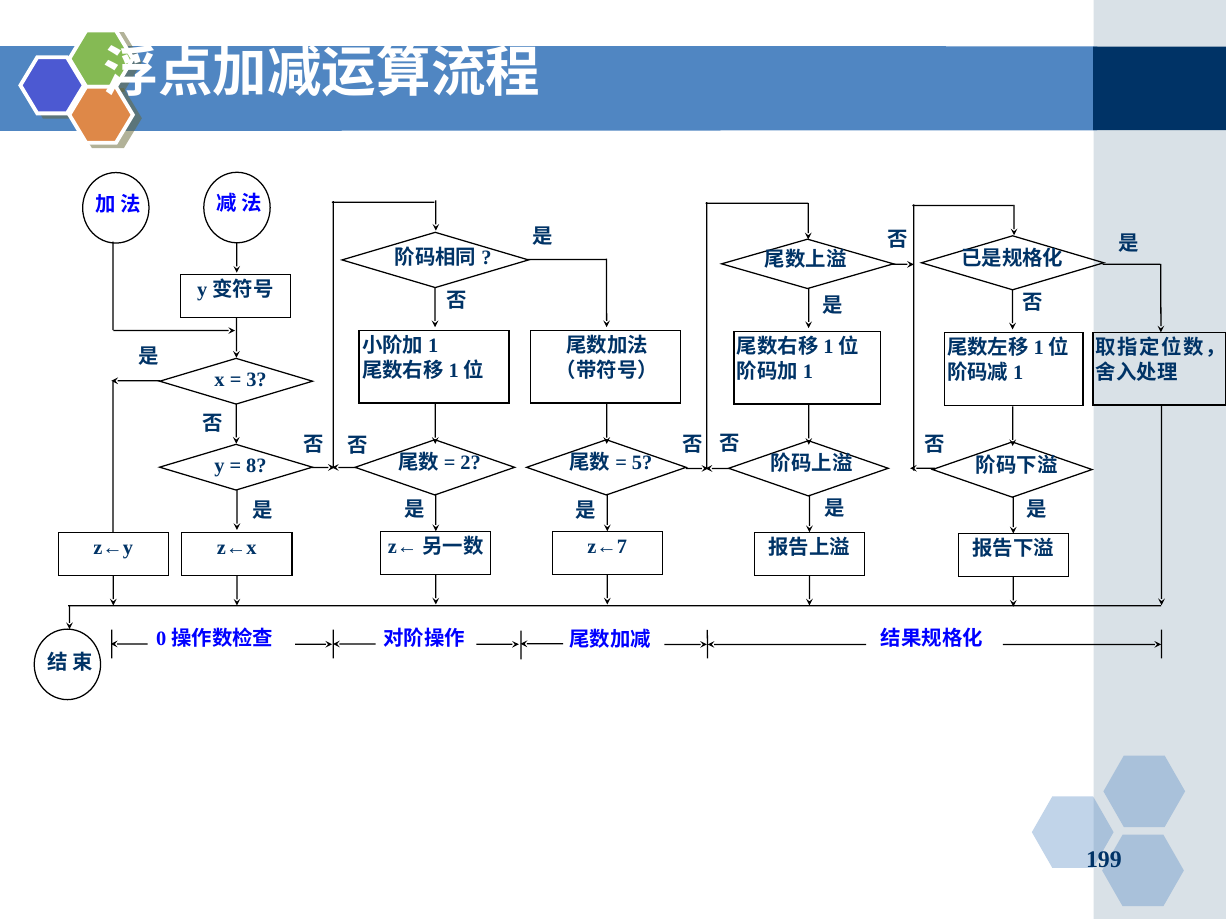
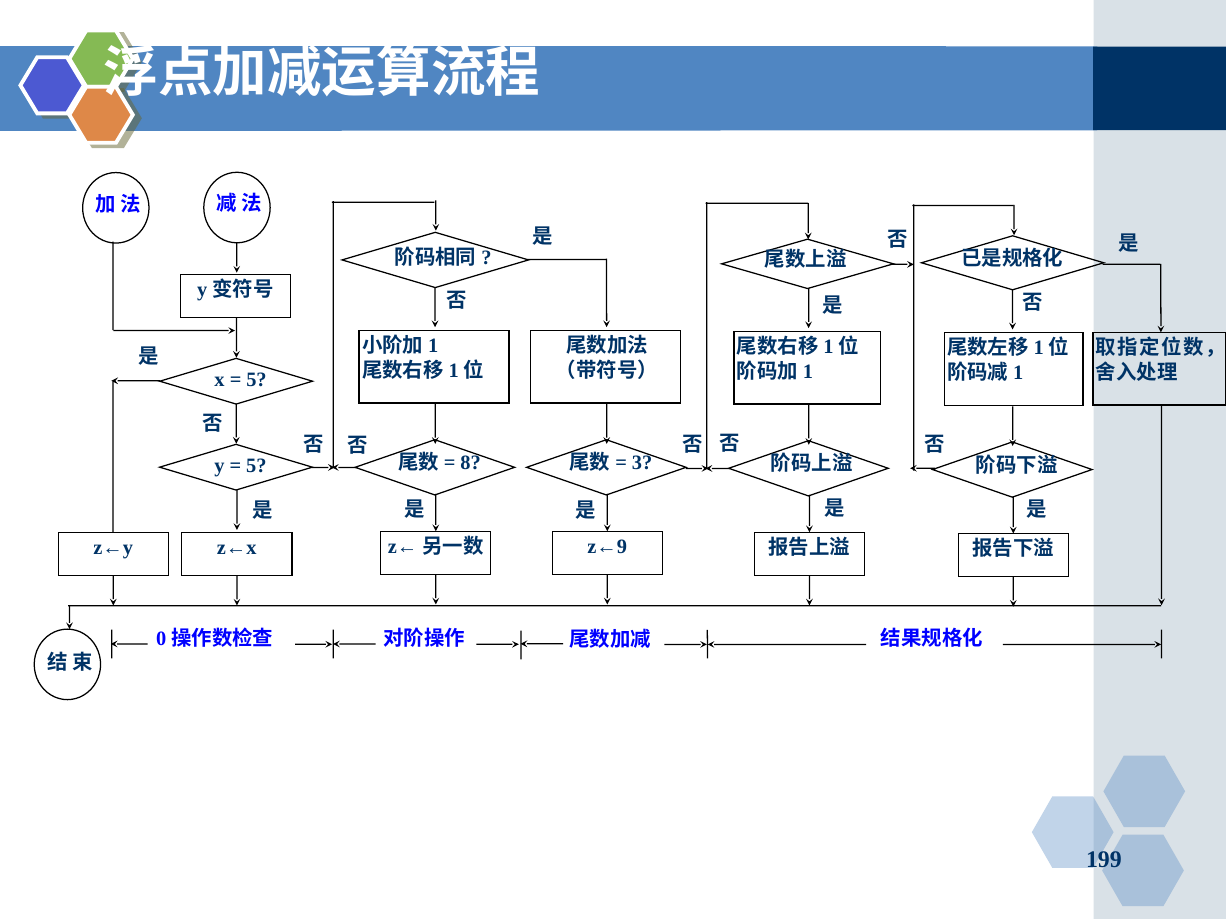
3 at (256, 380): 3 -> 5
2: 2 -> 8
5: 5 -> 3
8 at (256, 466): 8 -> 5
z←7: z←7 -> z←9
